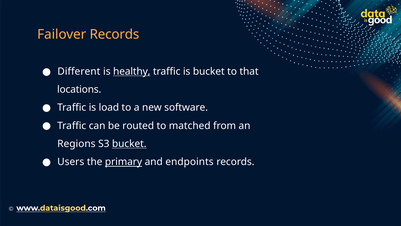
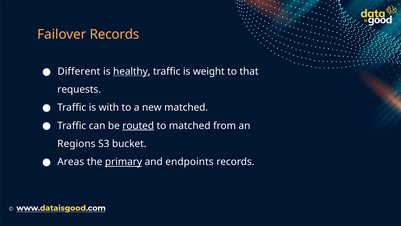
is bucket: bucket -> weight
locations: locations -> requests
load: load -> with
new software: software -> matched
routed underline: none -> present
bucket at (129, 144) underline: present -> none
Users: Users -> Areas
